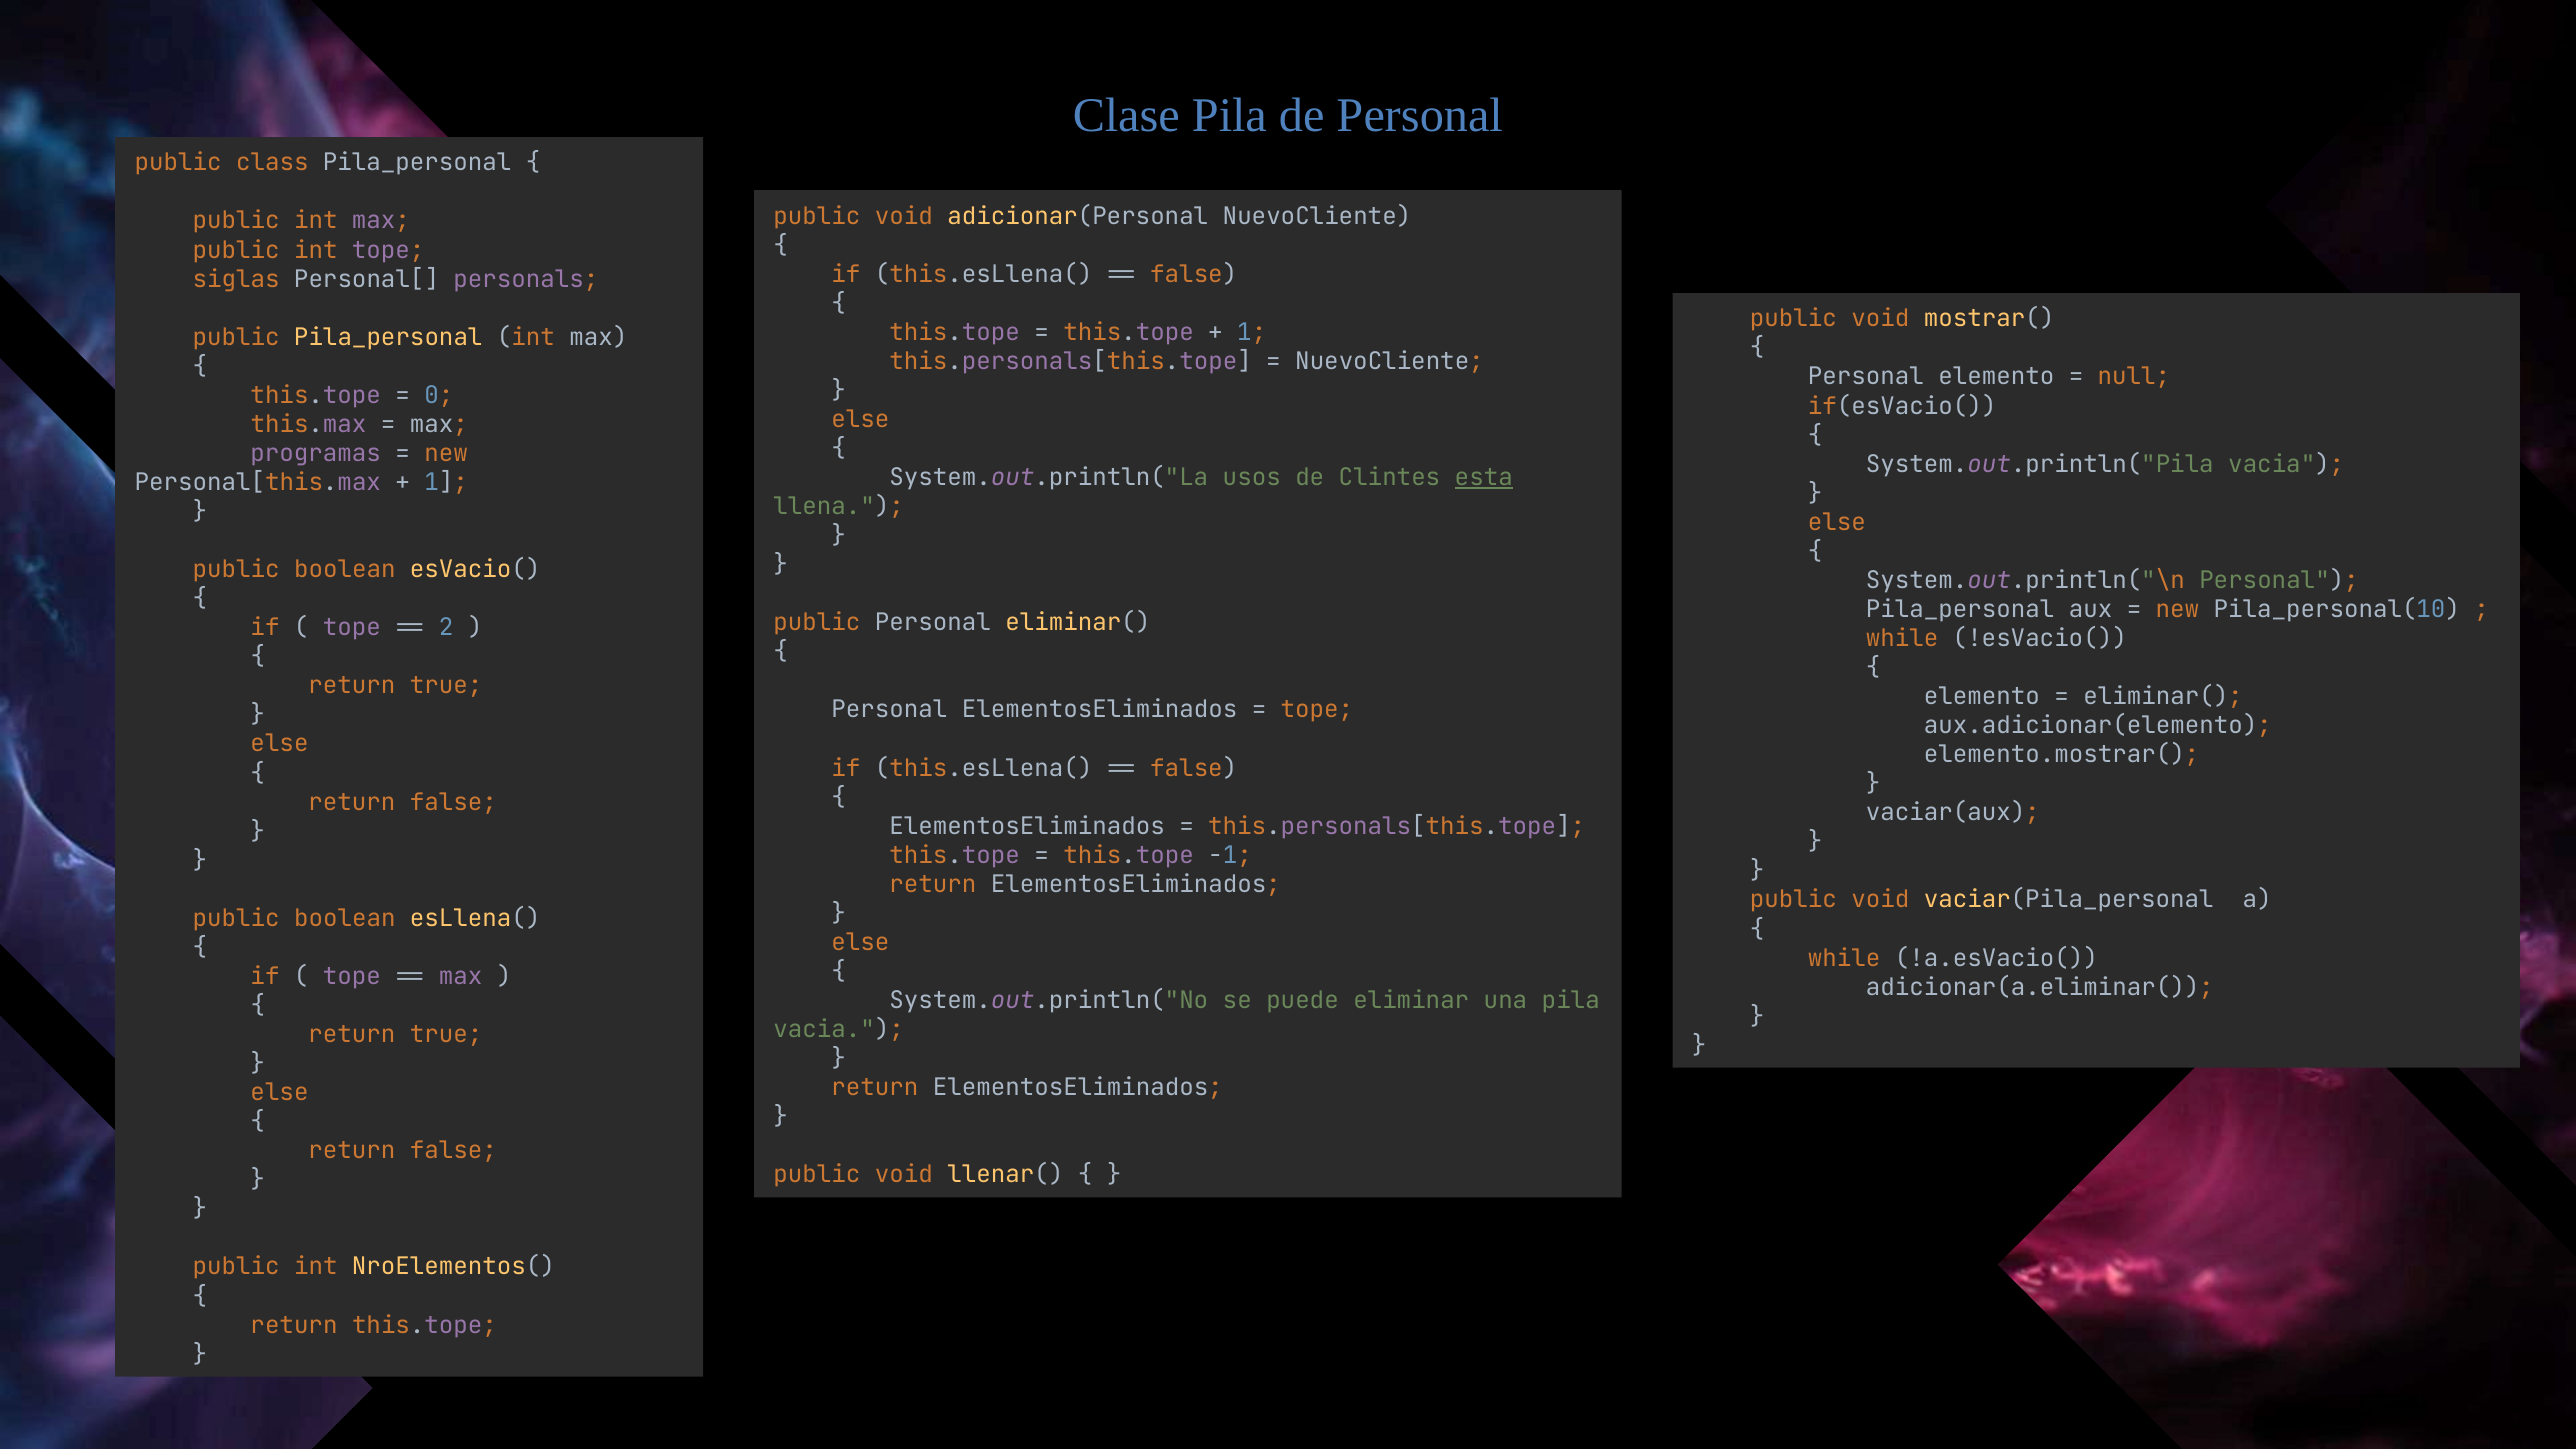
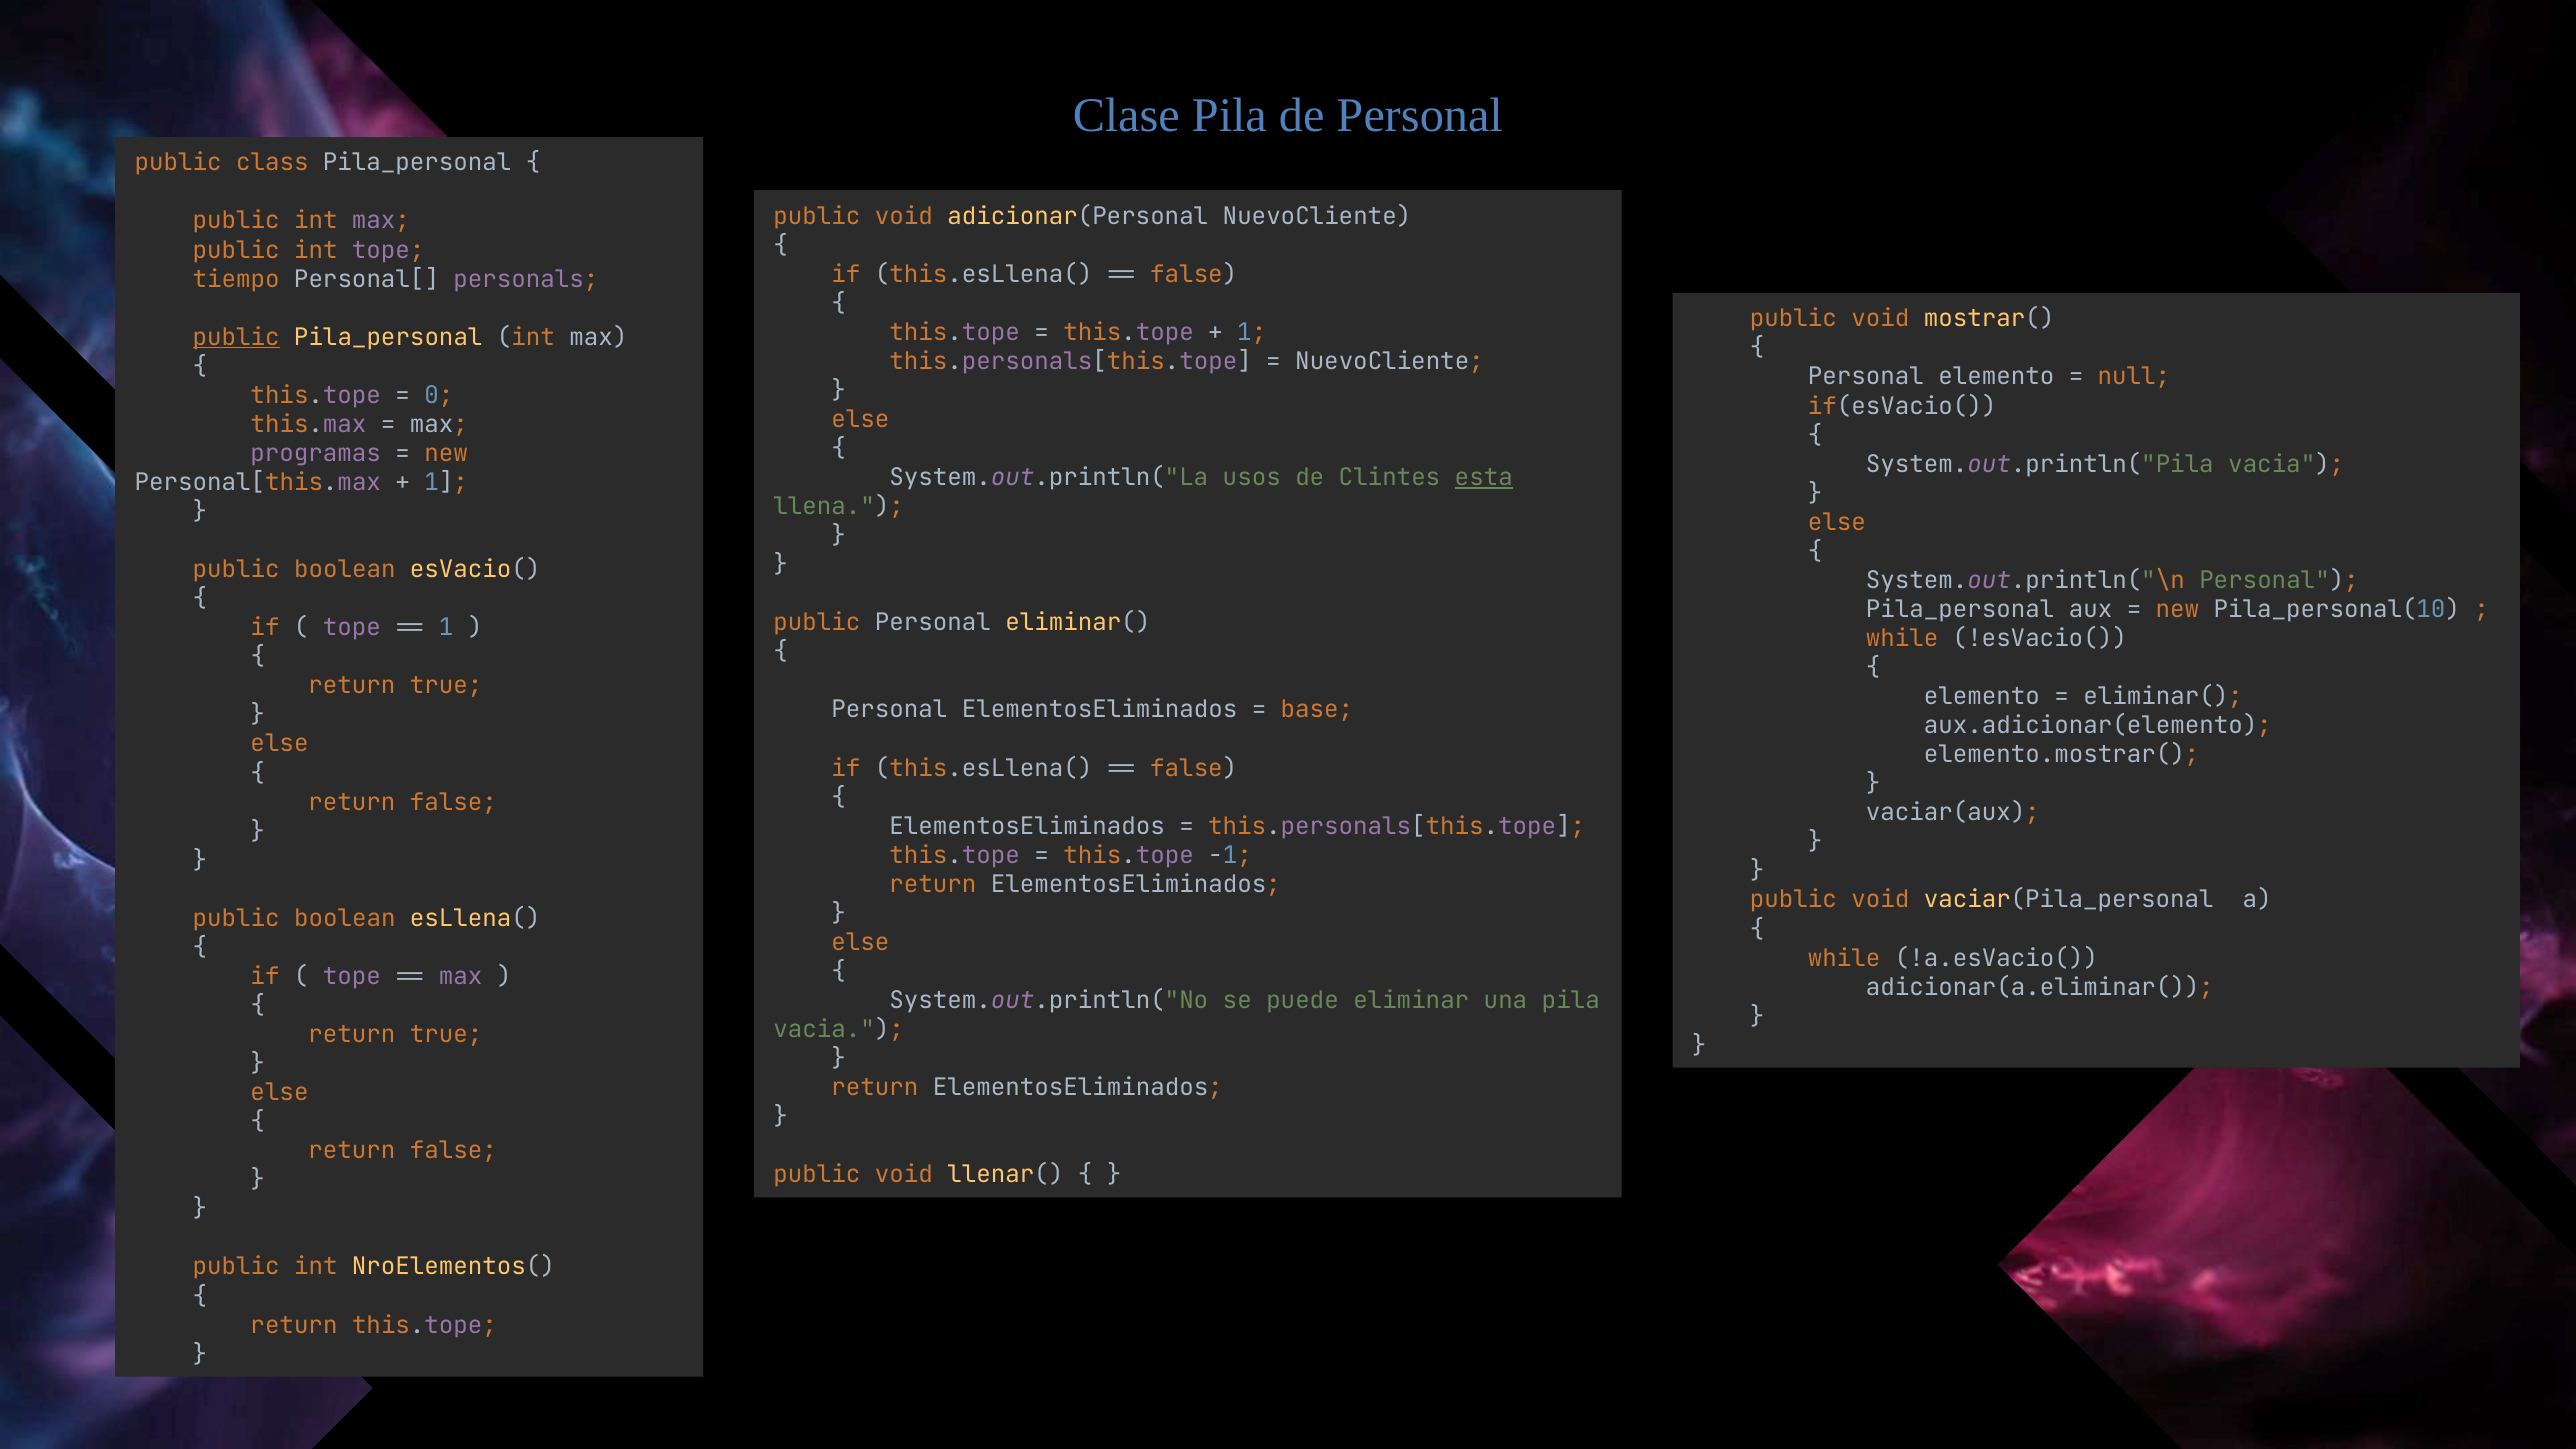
siglas: siglas -> tiempo
public at (236, 337) underline: none -> present
2 at (446, 628): 2 -> 1
tope at (1317, 710): tope -> base
